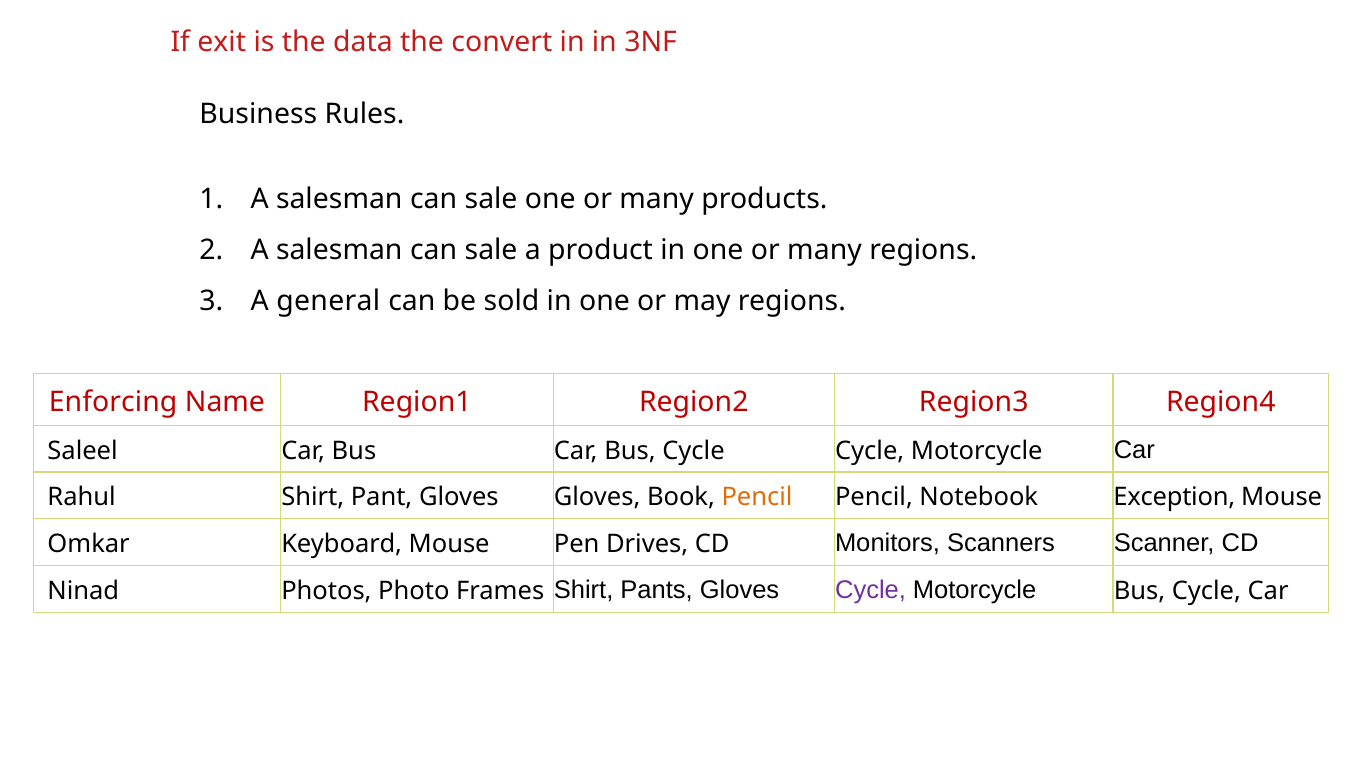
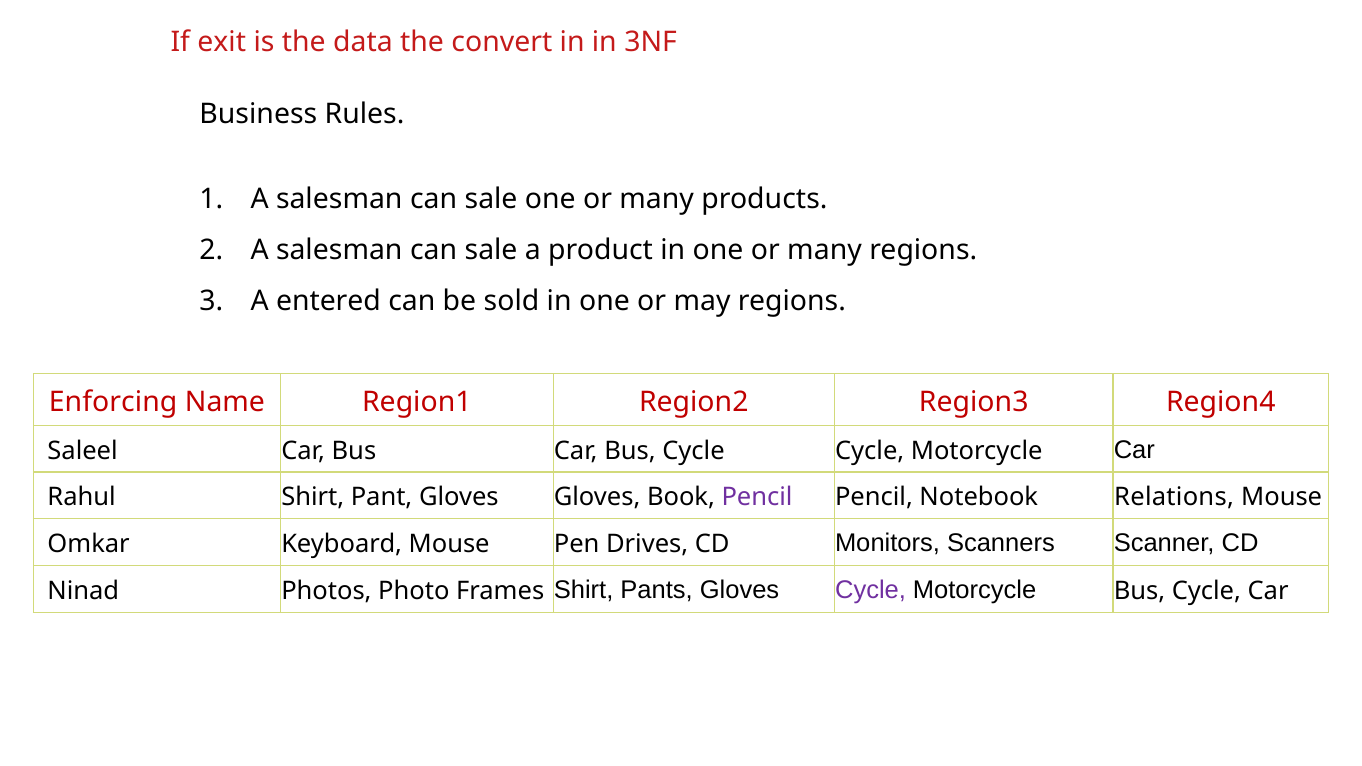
general: general -> entered
Pencil at (757, 497) colour: orange -> purple
Exception: Exception -> Relations
